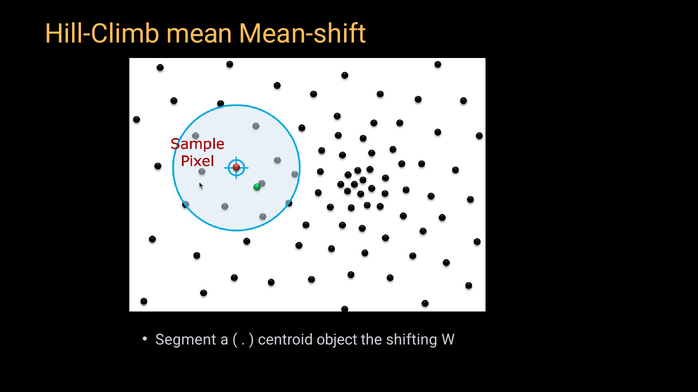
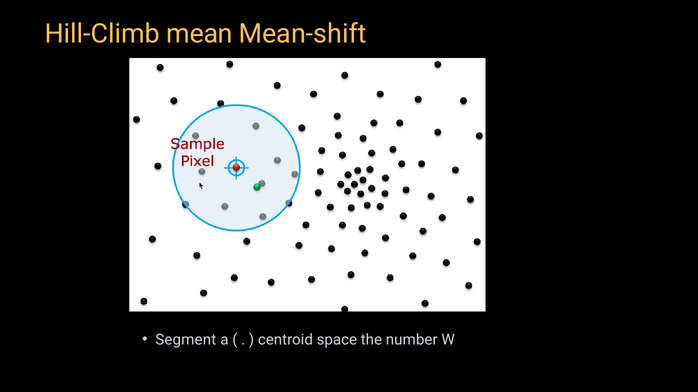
object: object -> space
shifting: shifting -> number
